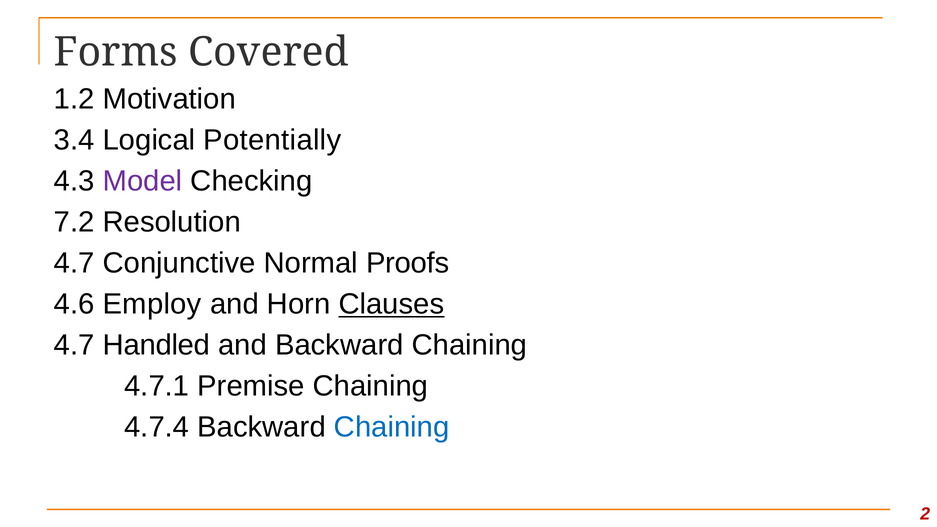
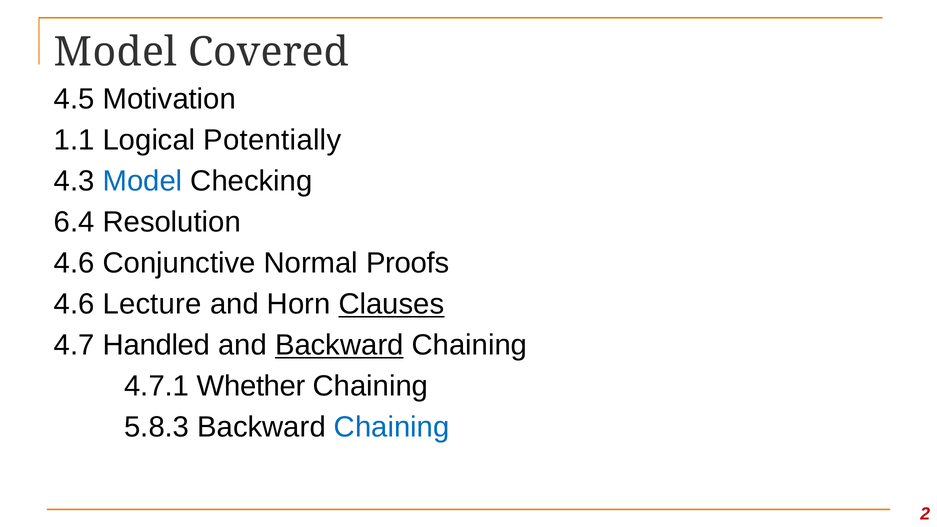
Forms at (116, 52): Forms -> Model
1.2: 1.2 -> 4.5
3.4: 3.4 -> 1.1
Model at (142, 181) colour: purple -> blue
7.2: 7.2 -> 6.4
4.7 at (74, 263): 4.7 -> 4.6
Employ: Employ -> Lecture
Backward at (339, 345) underline: none -> present
Premise: Premise -> Whether
4.7.4: 4.7.4 -> 5.8.3
